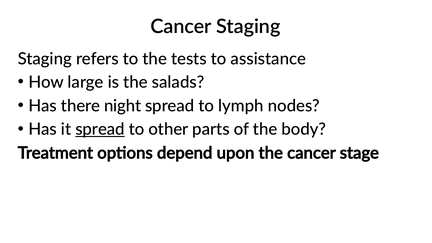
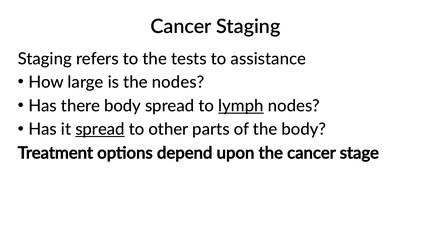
the salads: salads -> nodes
there night: night -> body
lymph underline: none -> present
